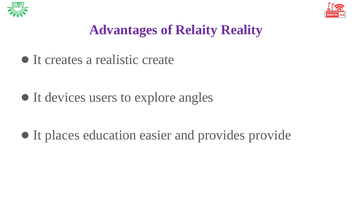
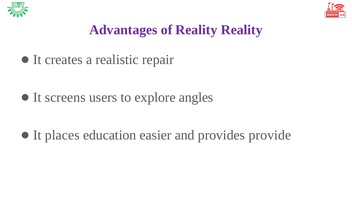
of Relaity: Relaity -> Reality
create: create -> repair
devices: devices -> screens
